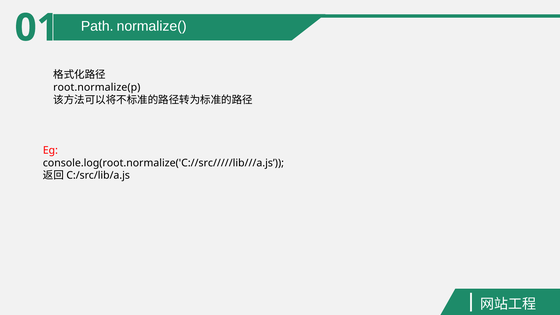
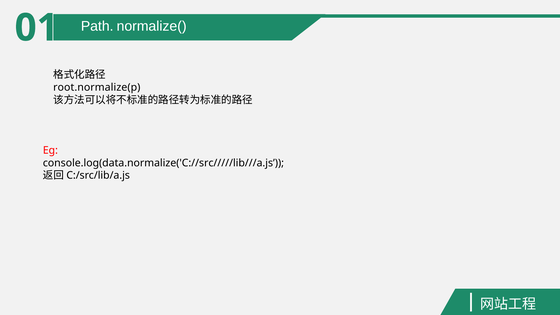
console.log(root.normalize('C://src/////lib///a.js: console.log(root.normalize('C://src/////lib///a.js -> console.log(data.normalize('C://src/////lib///a.js
